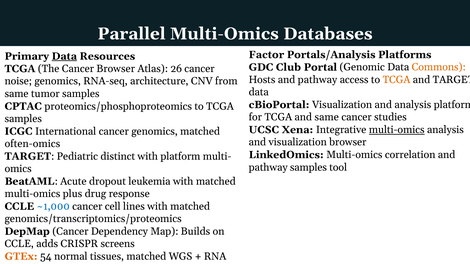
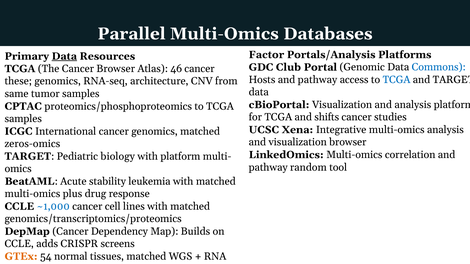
Commons colour: orange -> blue
26: 26 -> 46
TCGA at (397, 80) colour: orange -> blue
noise: noise -> these
and same: same -> shifts
multi-omics at (397, 130) underline: present -> none
often-omics: often-omics -> zeros-omics
distinct: distinct -> biology
pathway samples: samples -> random
dropout: dropout -> stability
